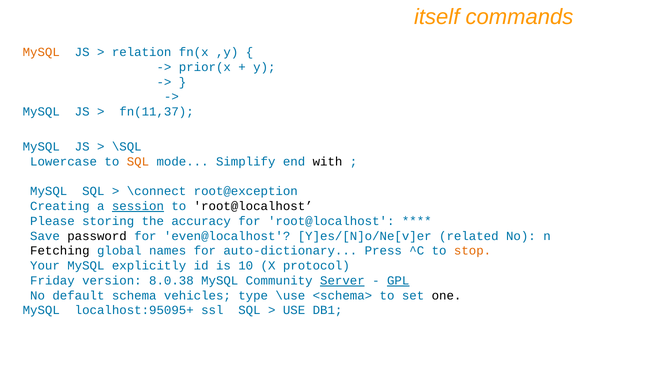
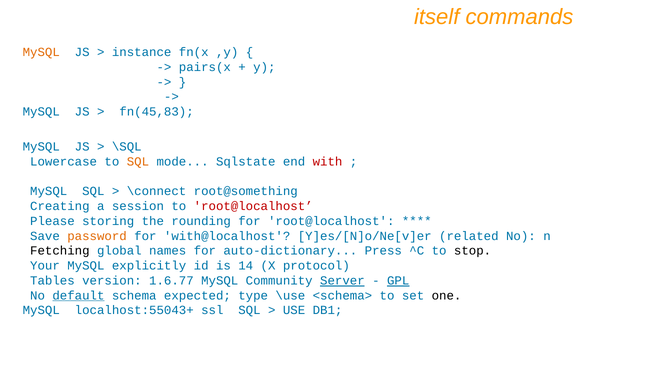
relation: relation -> instance
prior(x: prior(x -> pairs(x
fn(11,37: fn(11,37 -> fn(45,83
Simplify: Simplify -> Sqlstate
with colour: black -> red
root@exception: root@exception -> root@something
session underline: present -> none
root@localhost at (253, 206) colour: black -> red
accuracy: accuracy -> rounding
password colour: black -> orange
even@localhost: even@localhost -> with@localhost
stop colour: orange -> black
10: 10 -> 14
Friday: Friday -> Tables
8.0.38: 8.0.38 -> 1.6.77
default underline: none -> present
vehicles: vehicles -> expected
localhost:95095+: localhost:95095+ -> localhost:55043+
